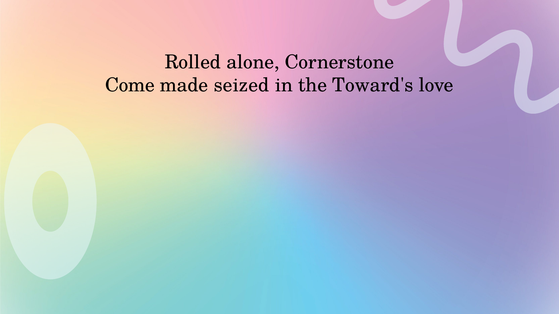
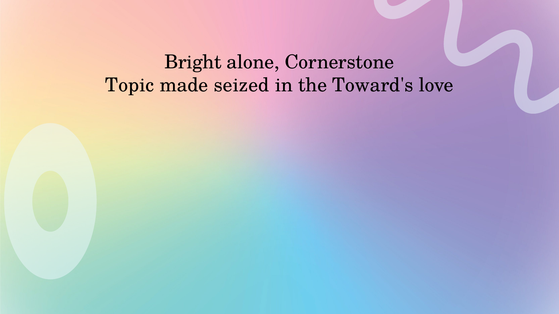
Rolled: Rolled -> Bright
Come: Come -> Topic
